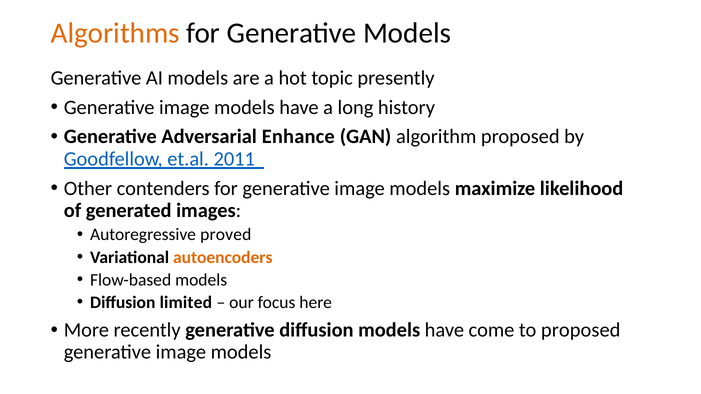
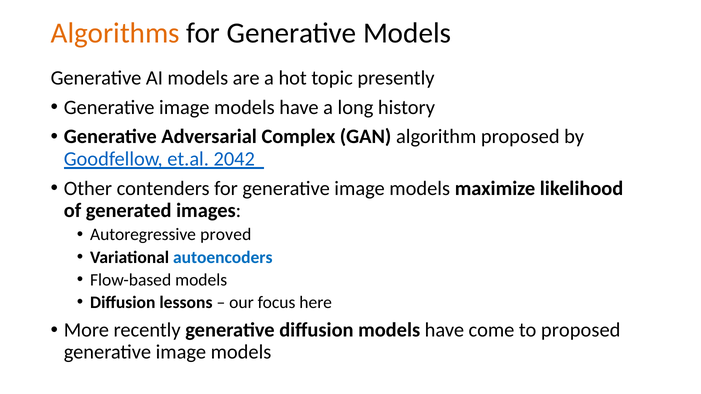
Enhance: Enhance -> Complex
2011: 2011 -> 2042
autoencoders colour: orange -> blue
limited: limited -> lessons
